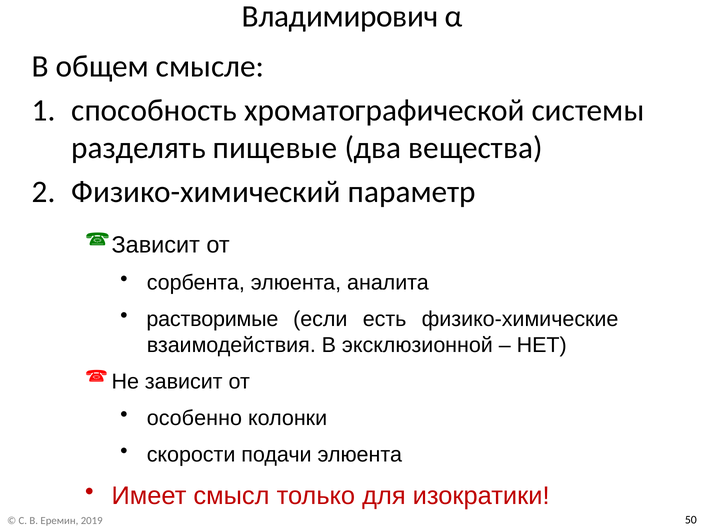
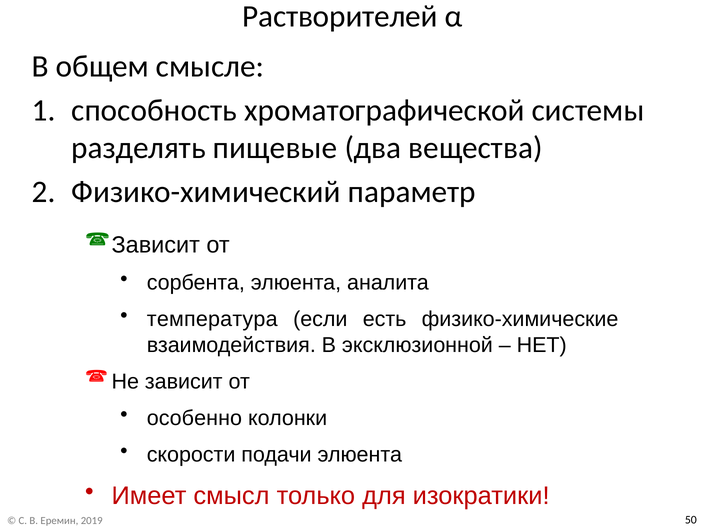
Владимирович: Владимирович -> Растворителей
растворимые: растворимые -> температура
